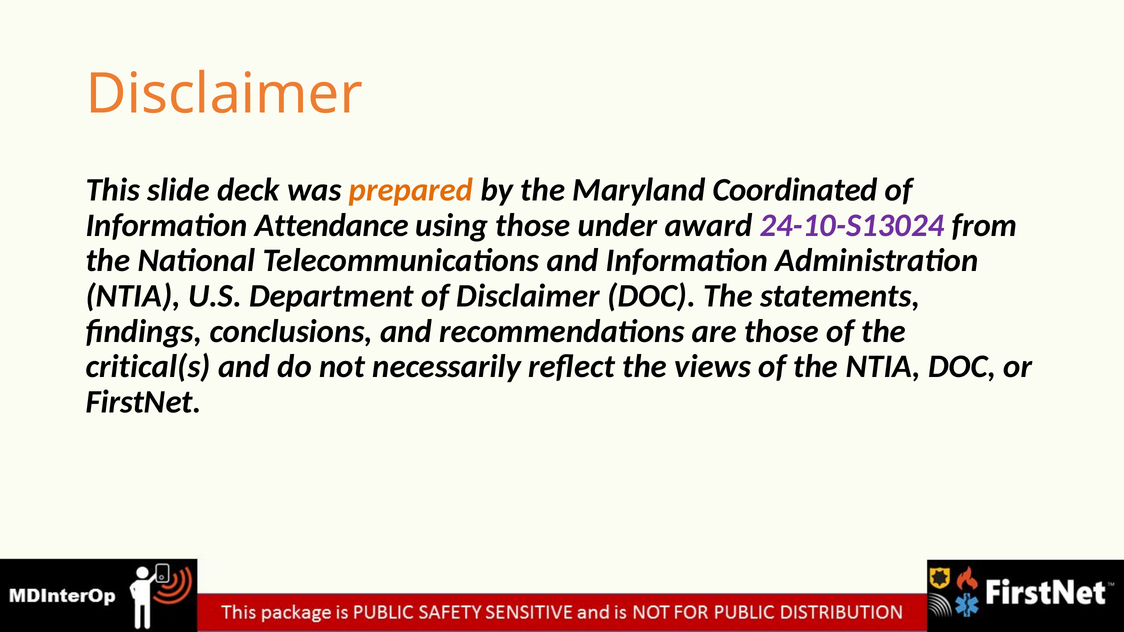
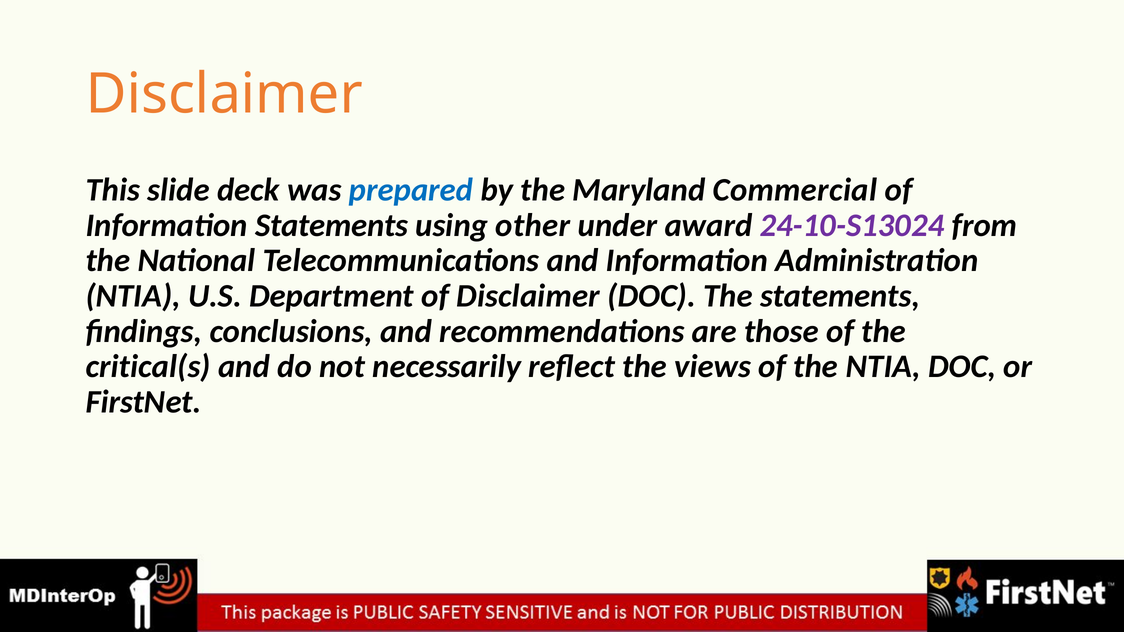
prepared colour: orange -> blue
Coordinated: Coordinated -> Commercial
Information Attendance: Attendance -> Statements
using those: those -> other
